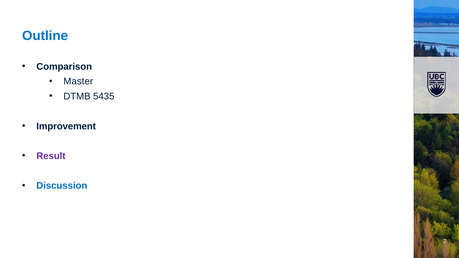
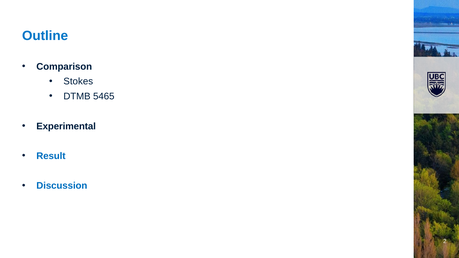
Master: Master -> Stokes
5435: 5435 -> 5465
Improvement: Improvement -> Experimental
Result colour: purple -> blue
